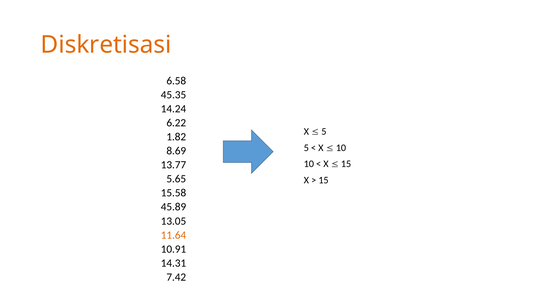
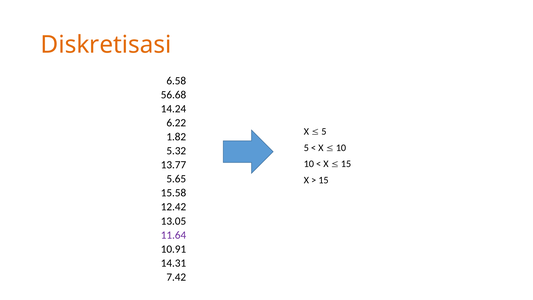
45.35: 45.35 -> 56.68
8.69: 8.69 -> 5.32
45.89: 45.89 -> 12.42
11.64 colour: orange -> purple
